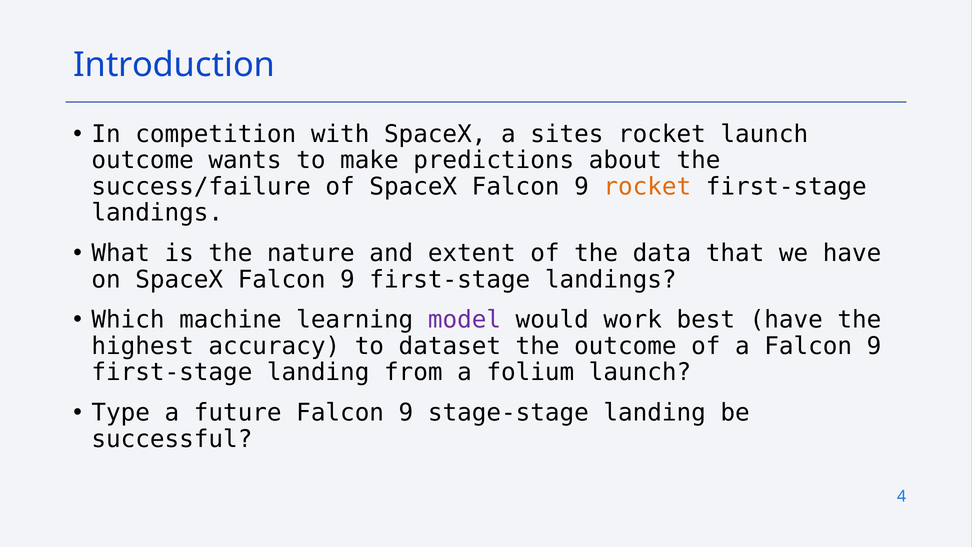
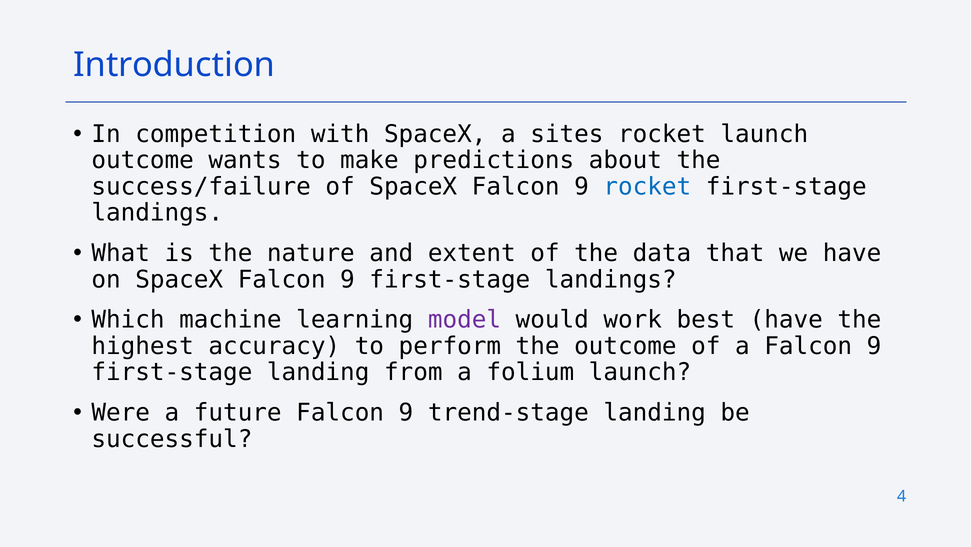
rocket at (647, 186) colour: orange -> blue
dataset: dataset -> perform
Type: Type -> Were
stage-stage: stage-stage -> trend-stage
